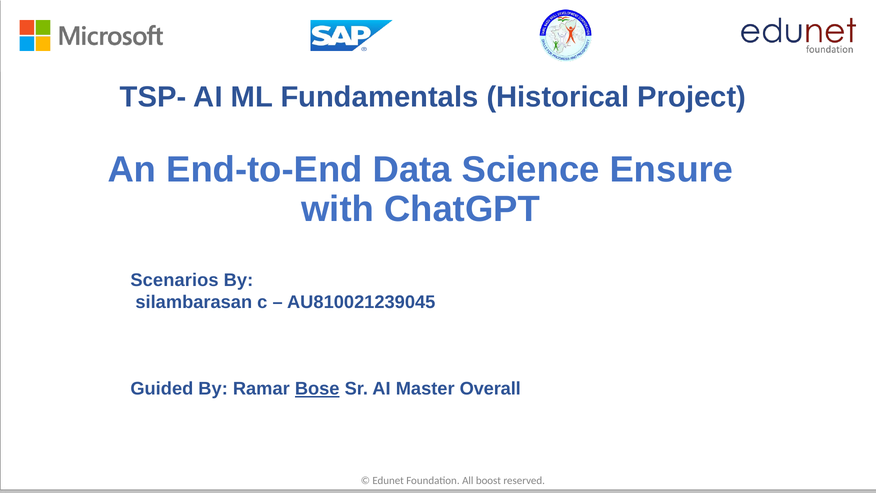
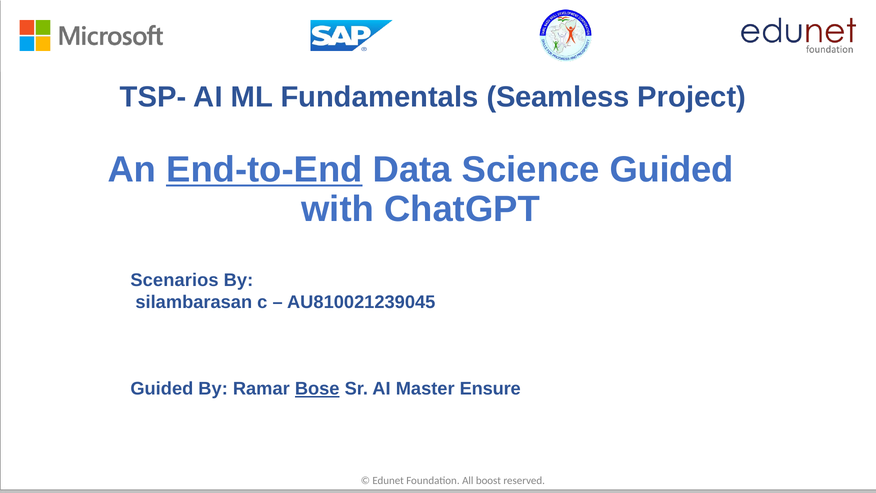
Historical: Historical -> Seamless
End-to-End underline: none -> present
Science Ensure: Ensure -> Guided
Overall: Overall -> Ensure
